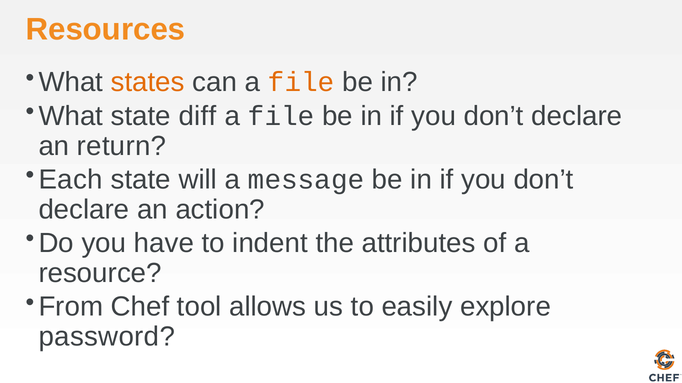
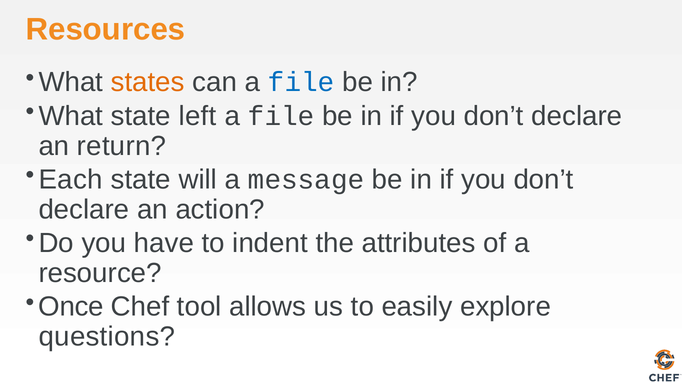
file at (301, 83) colour: orange -> blue
diff: diff -> left
From: From -> Once
password: password -> questions
